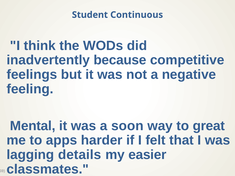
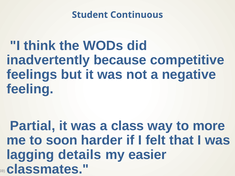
Mental: Mental -> Partial
soon: soon -> class
great: great -> more
apps: apps -> soon
